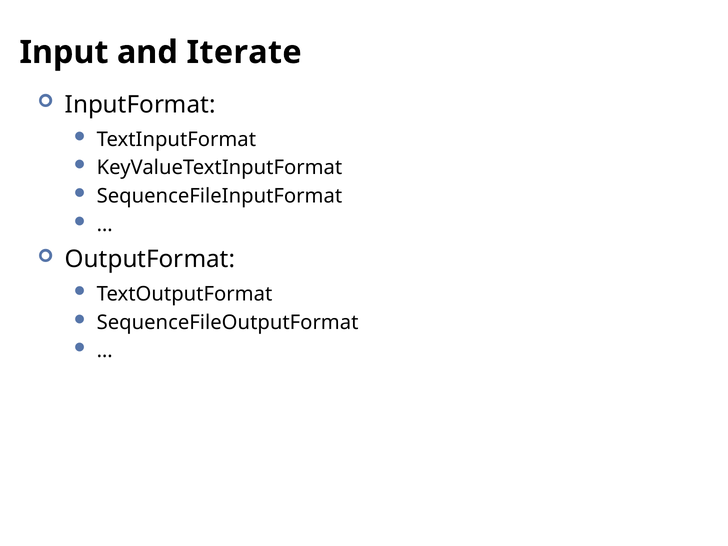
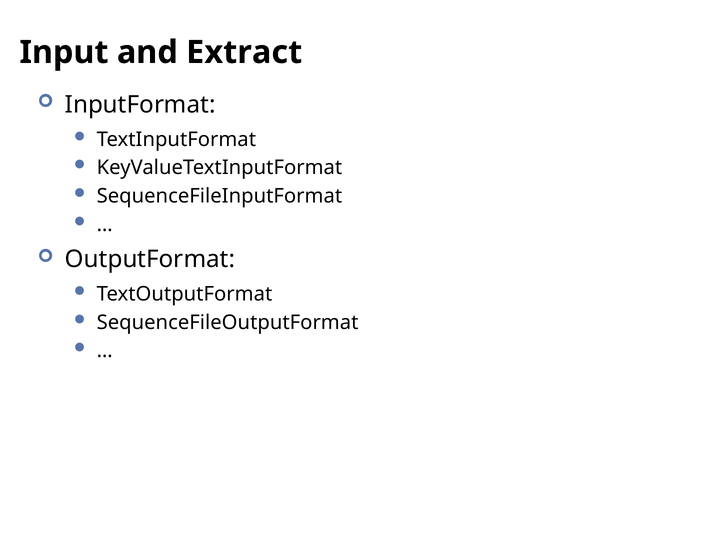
Iterate: Iterate -> Extract
